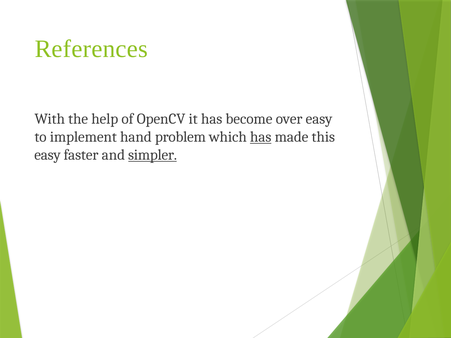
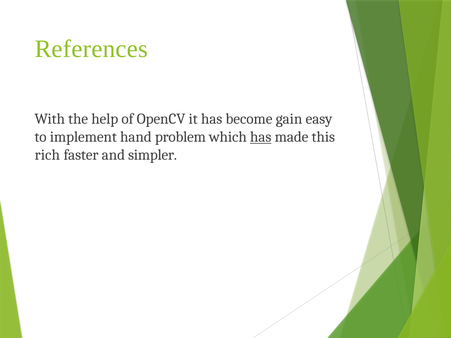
over: over -> gain
easy at (48, 155): easy -> rich
simpler underline: present -> none
